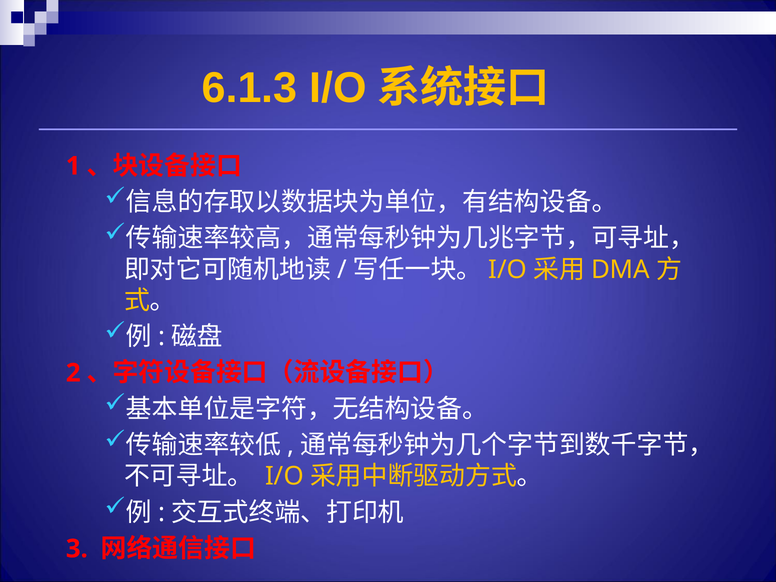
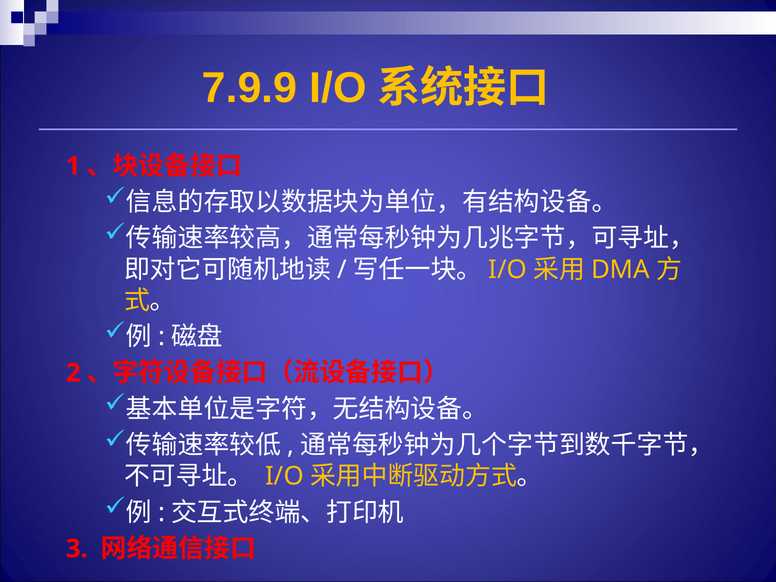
6.1.3: 6.1.3 -> 7.9.9
